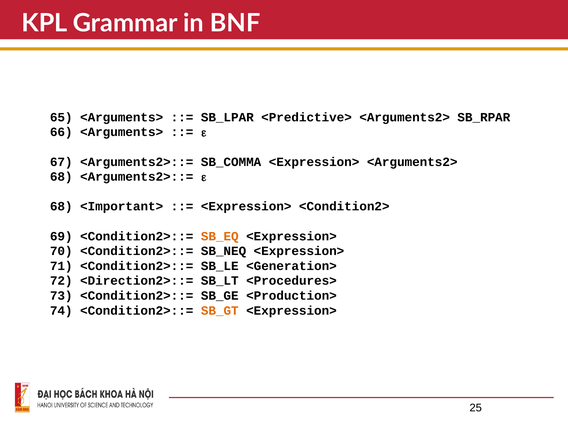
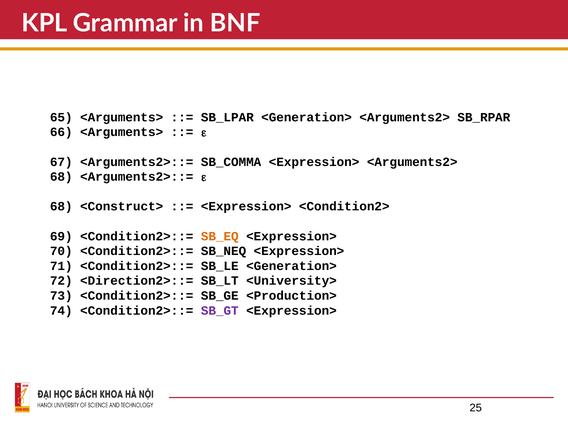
SB_LPAR <Predictive>: <Predictive> -> <Generation>
<Important>: <Important> -> <Construct>
<Procedures>: <Procedures> -> <University>
SB_GT colour: orange -> purple
